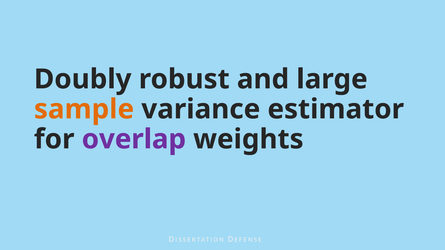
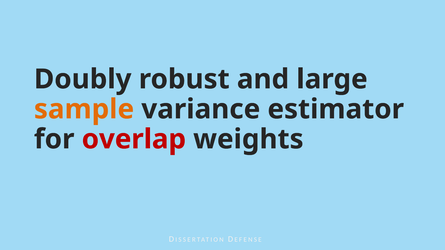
overlap colour: purple -> red
